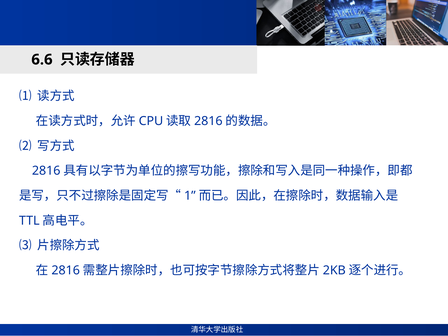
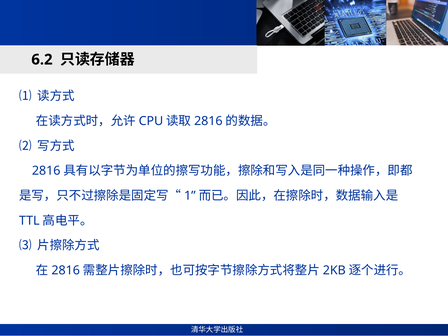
6.6: 6.6 -> 6.2
